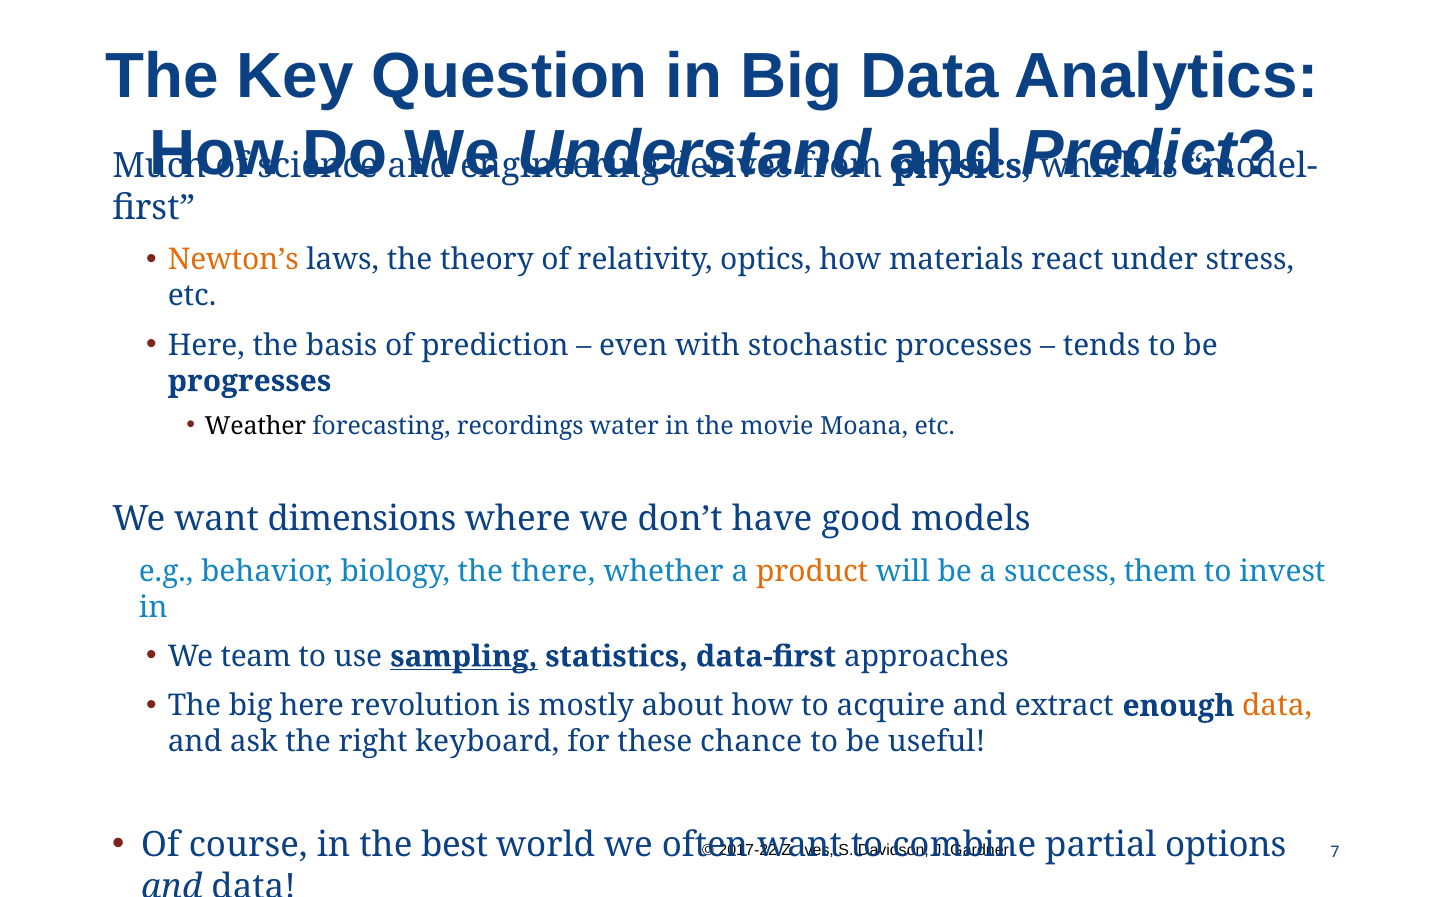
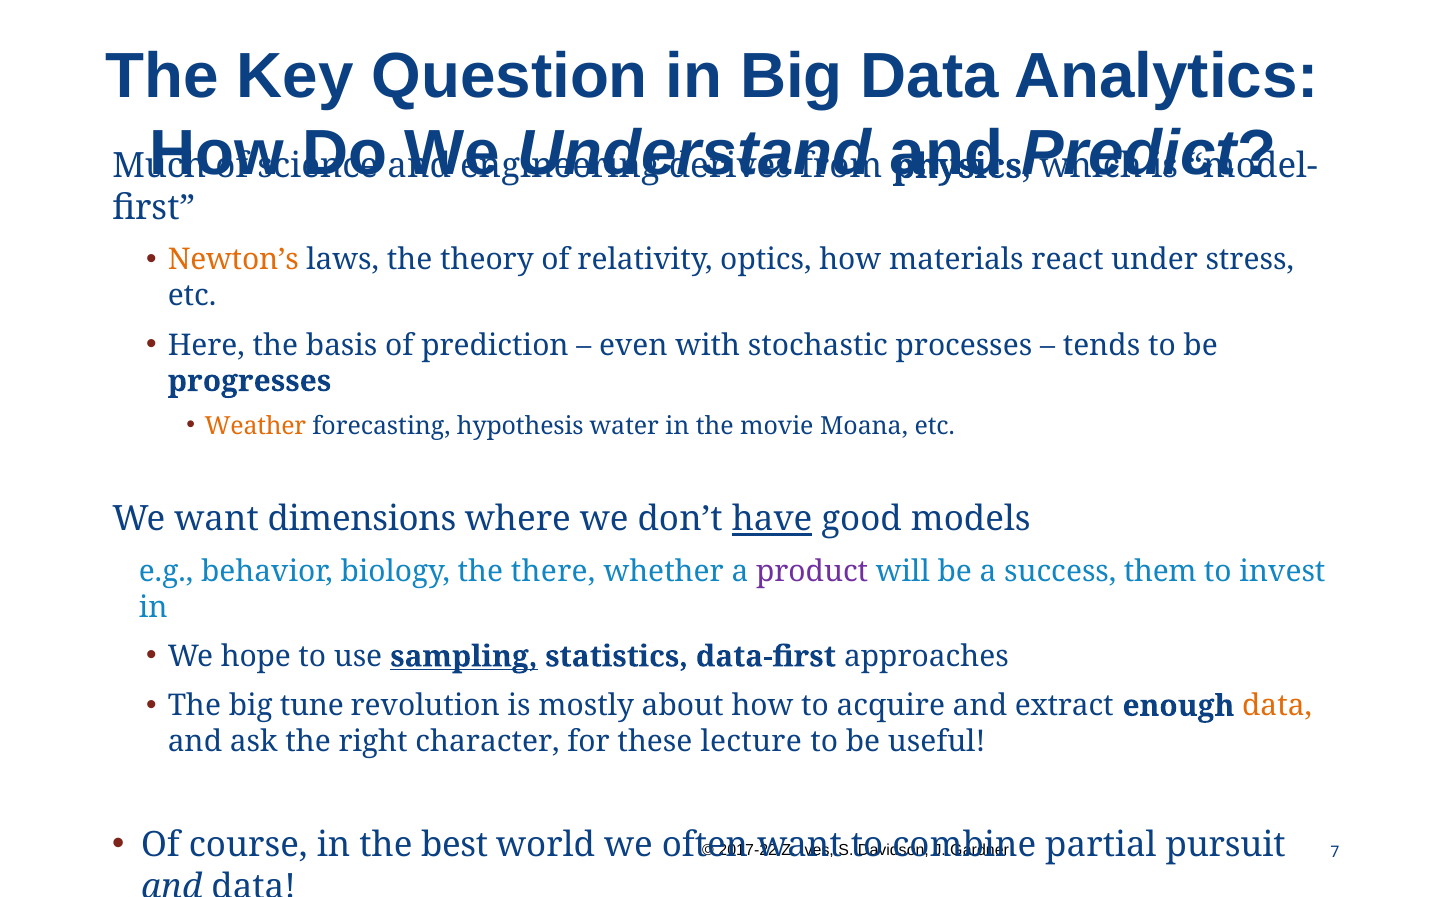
Weather colour: black -> orange
recordings: recordings -> hypothesis
have underline: none -> present
product colour: orange -> purple
team: team -> hope
big here: here -> tune
keyboard: keyboard -> character
chance: chance -> lecture
options: options -> pursuit
